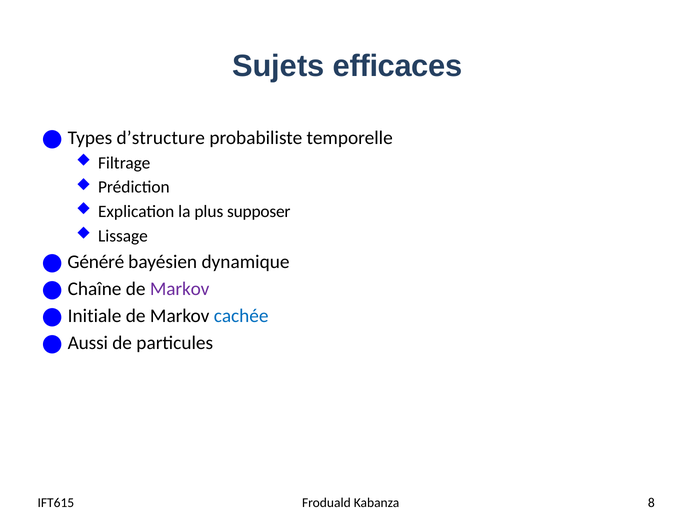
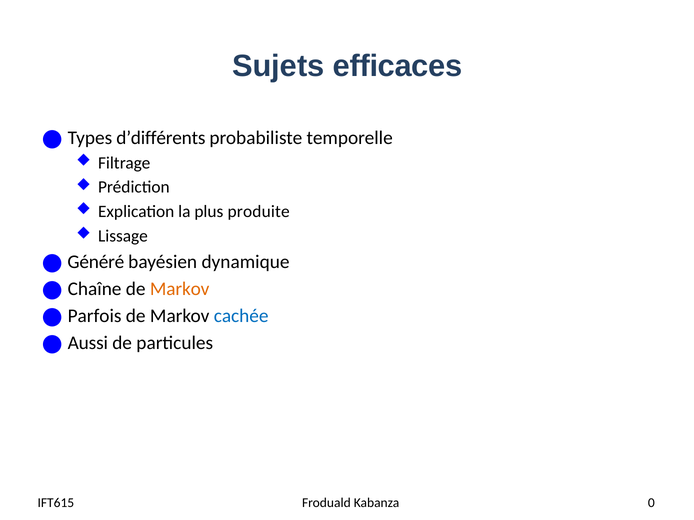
d’structure: d’structure -> d’différents
supposer: supposer -> produite
Markov at (180, 289) colour: purple -> orange
Initiale: Initiale -> Parfois
8: 8 -> 0
